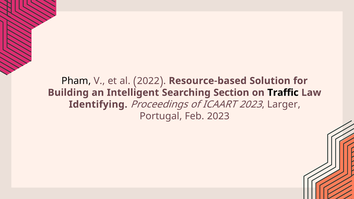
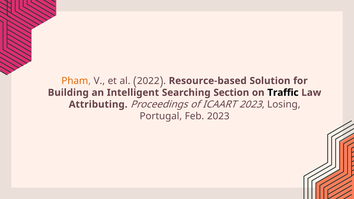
Pham colour: black -> orange
Identifying: Identifying -> Attributing
Larger: Larger -> Losing
